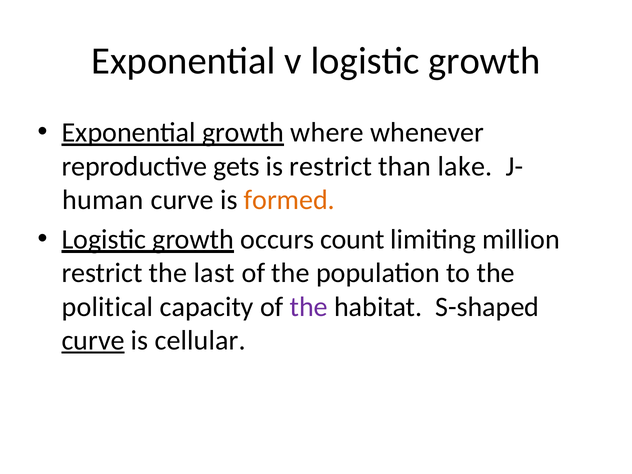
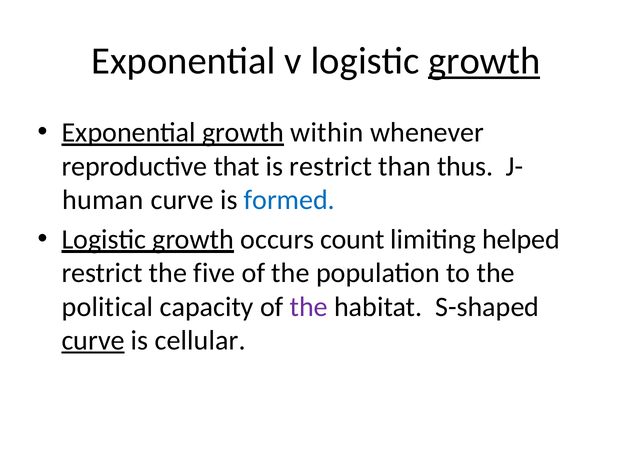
growth at (484, 61) underline: none -> present
where: where -> within
gets: gets -> that
lake: lake -> thus
formed colour: orange -> blue
million: million -> helped
last: last -> five
